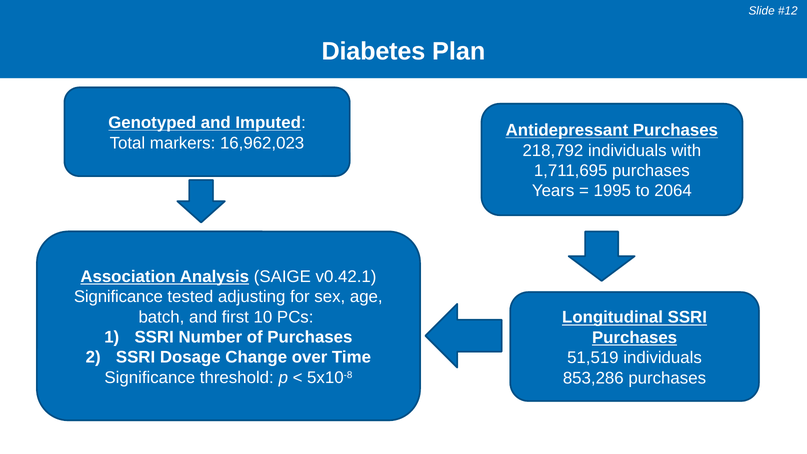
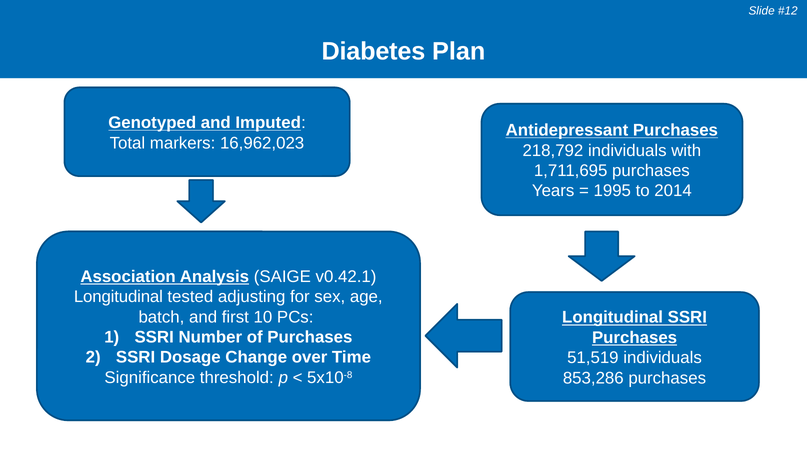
2064: 2064 -> 2014
Significance at (118, 297): Significance -> Longitudinal
